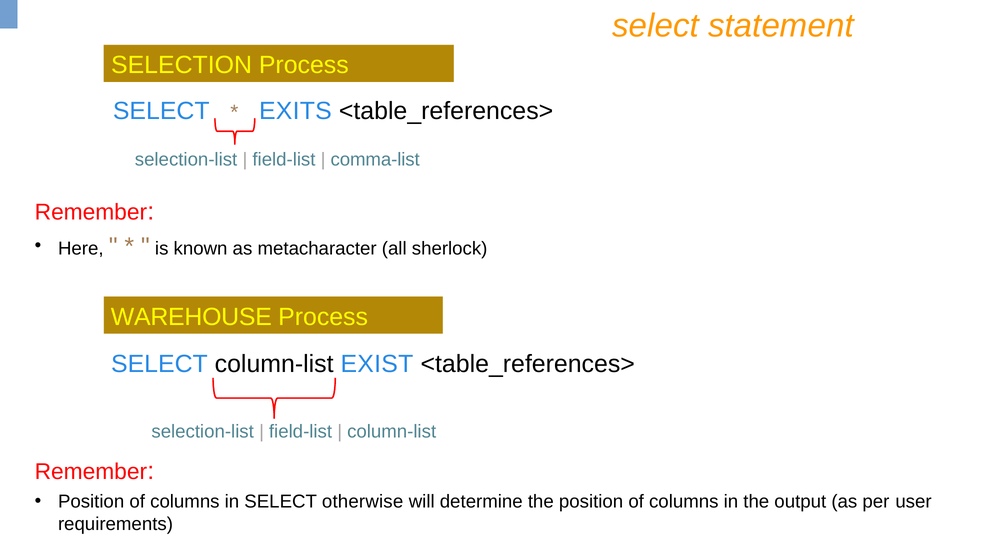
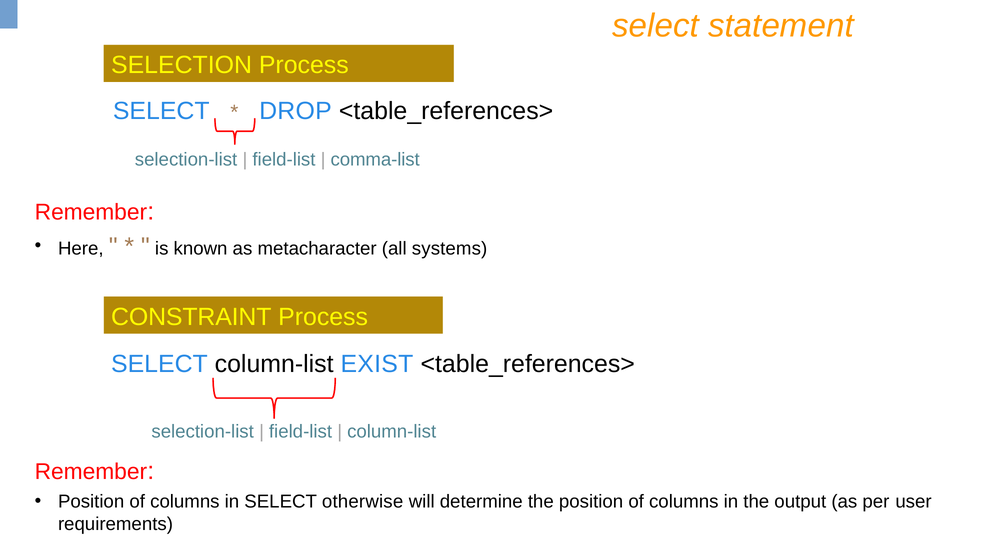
EXITS: EXITS -> DROP
sherlock: sherlock -> systems
WAREHOUSE: WAREHOUSE -> CONSTRAINT
